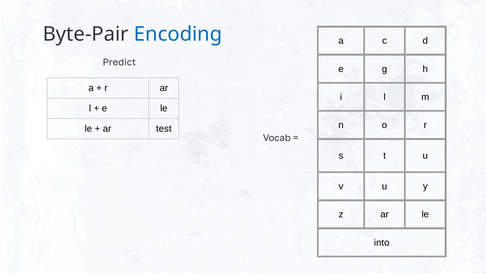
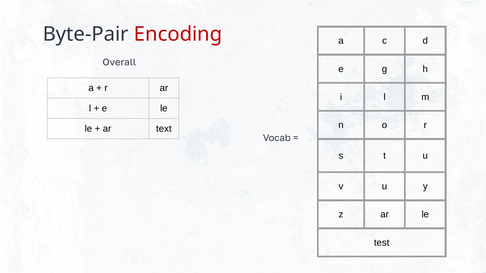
Encoding colour: blue -> red
Predict: Predict -> Overall
test: test -> text
into: into -> test
